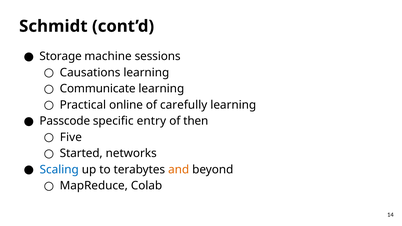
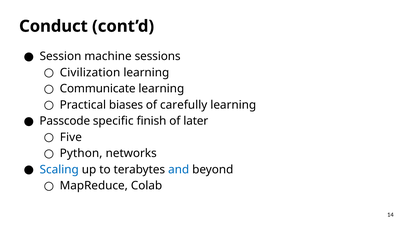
Schmidt: Schmidt -> Conduct
Storage: Storage -> Session
Causations: Causations -> Civilization
online: online -> biases
entry: entry -> finish
then: then -> later
Started: Started -> Python
and colour: orange -> blue
